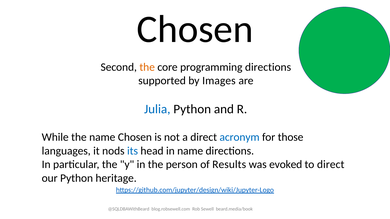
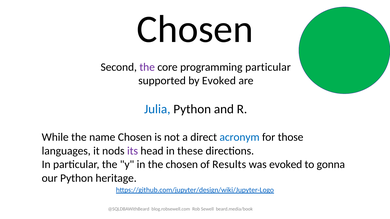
the at (147, 67) colour: orange -> purple
programming directions: directions -> particular
by Images: Images -> Evoked
its colour: blue -> purple
in name: name -> these
the person: person -> chosen
to direct: direct -> gonna
